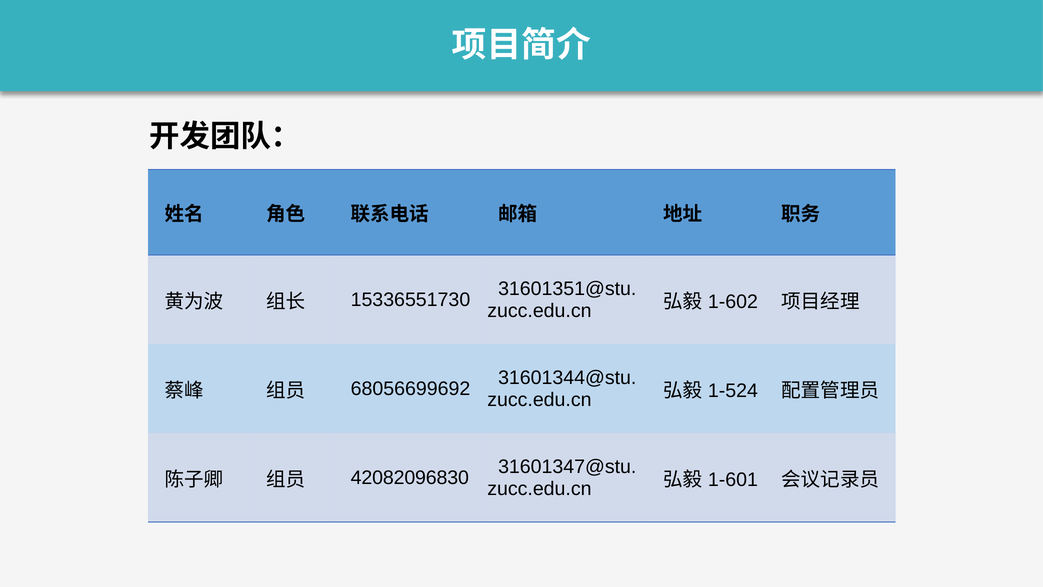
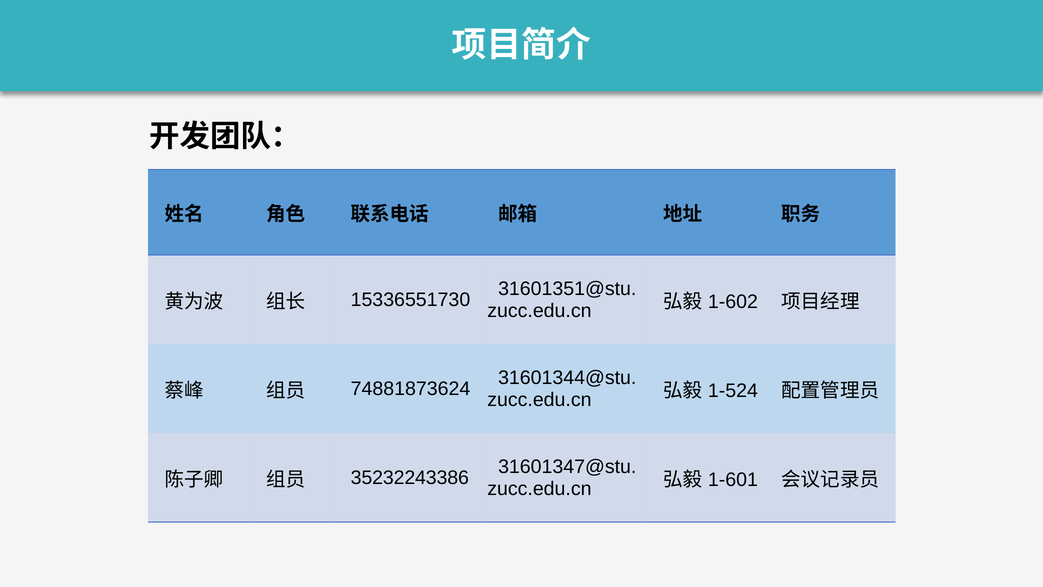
68056699692: 68056699692 -> 74881873624
42082096830: 42082096830 -> 35232243386
